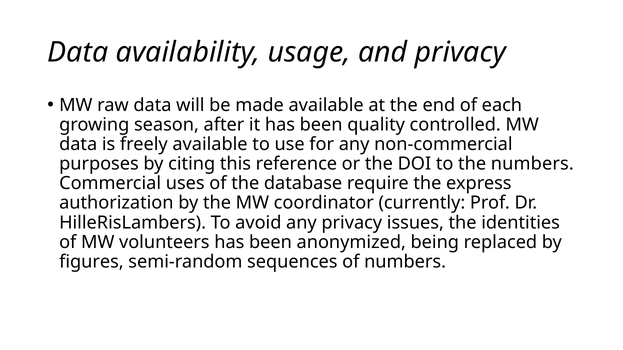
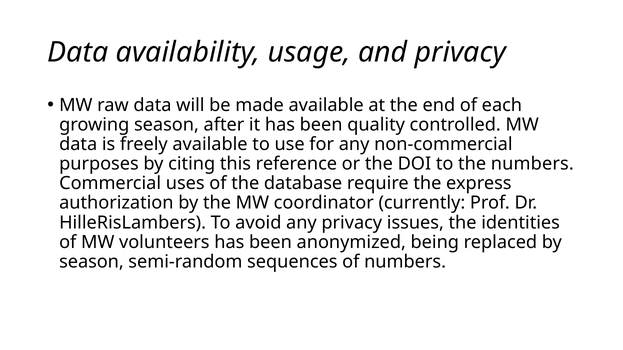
figures at (91, 262): figures -> season
